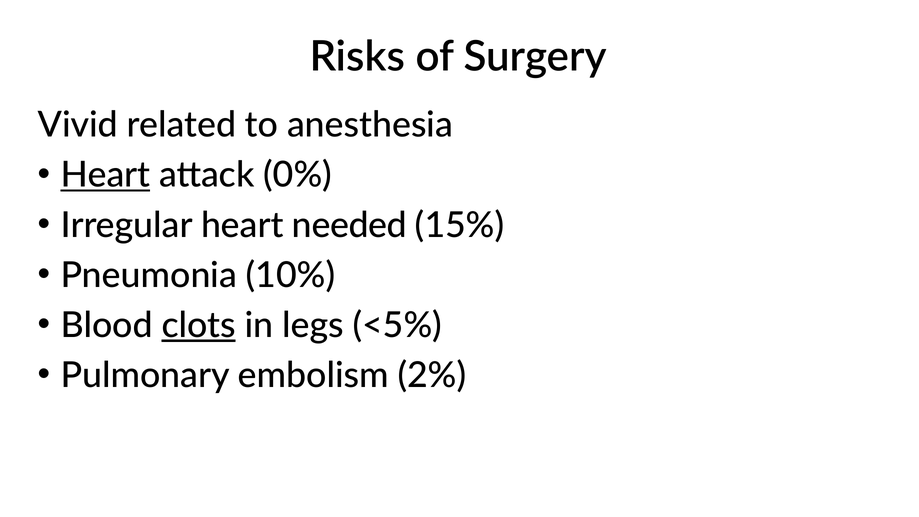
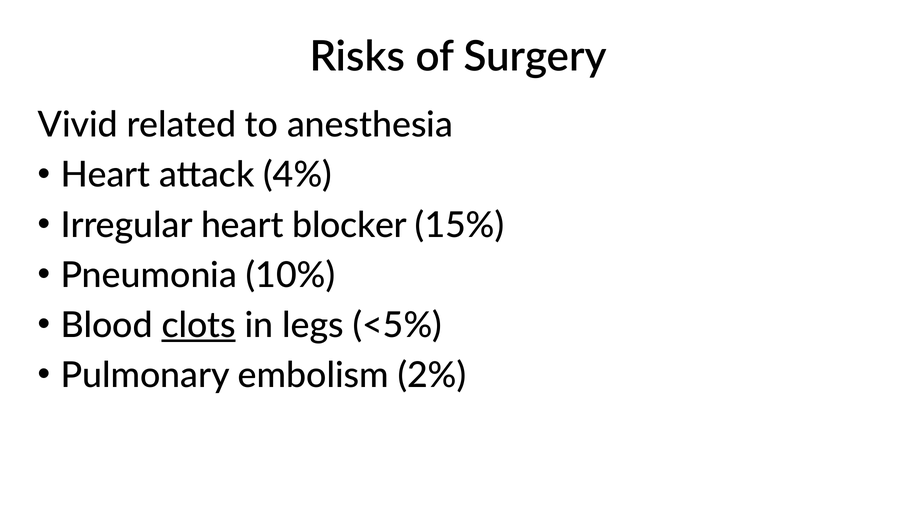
Heart at (105, 175) underline: present -> none
0%: 0% -> 4%
needed: needed -> blocker
